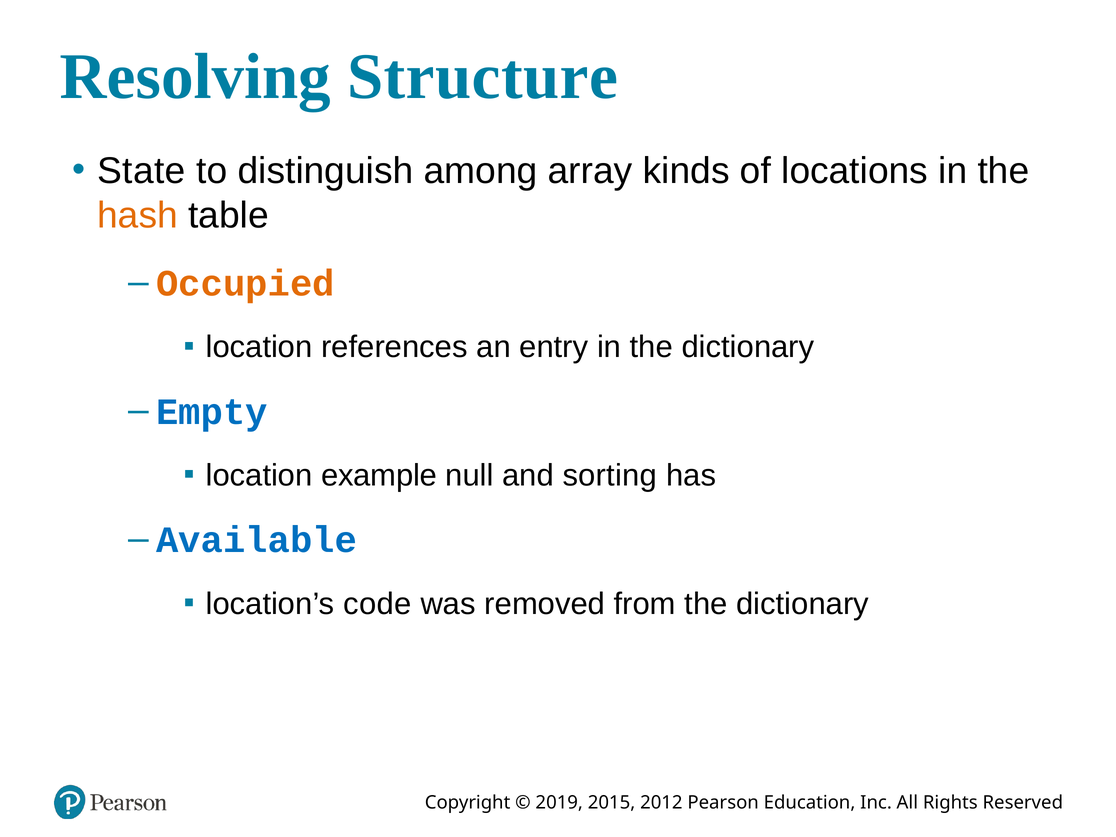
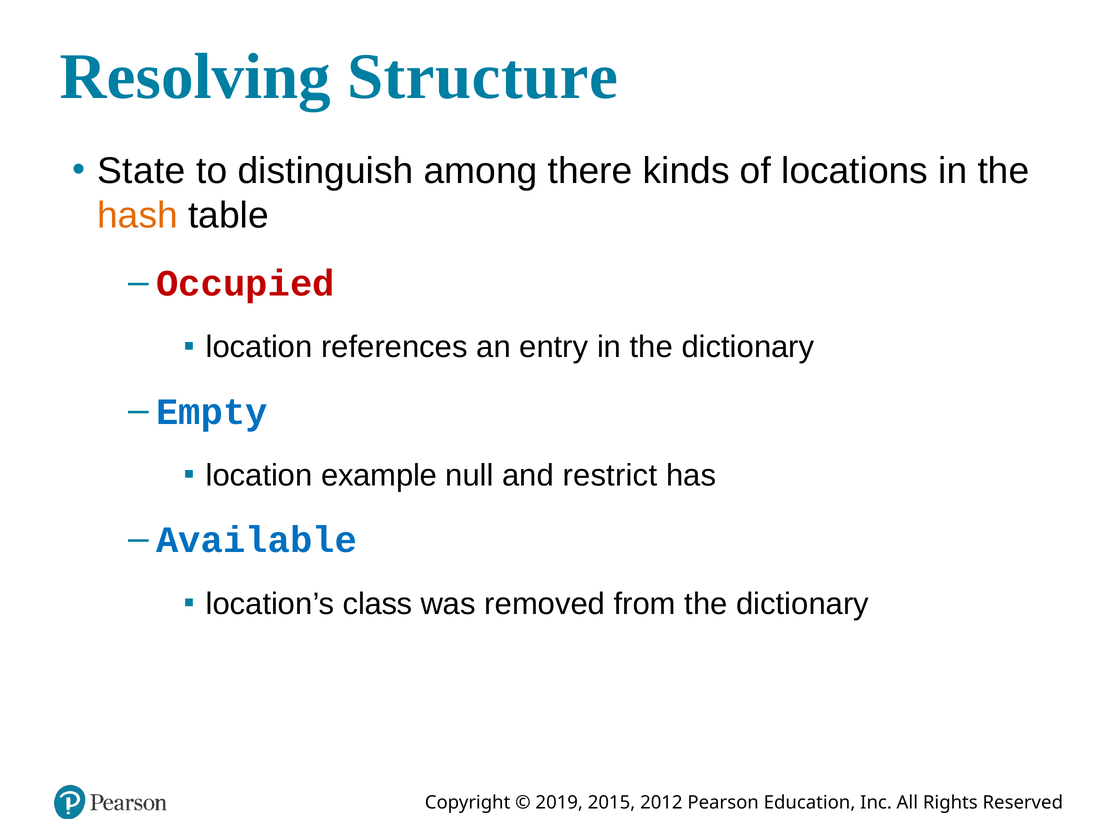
array: array -> there
Occupied colour: orange -> red
sorting: sorting -> restrict
code: code -> class
